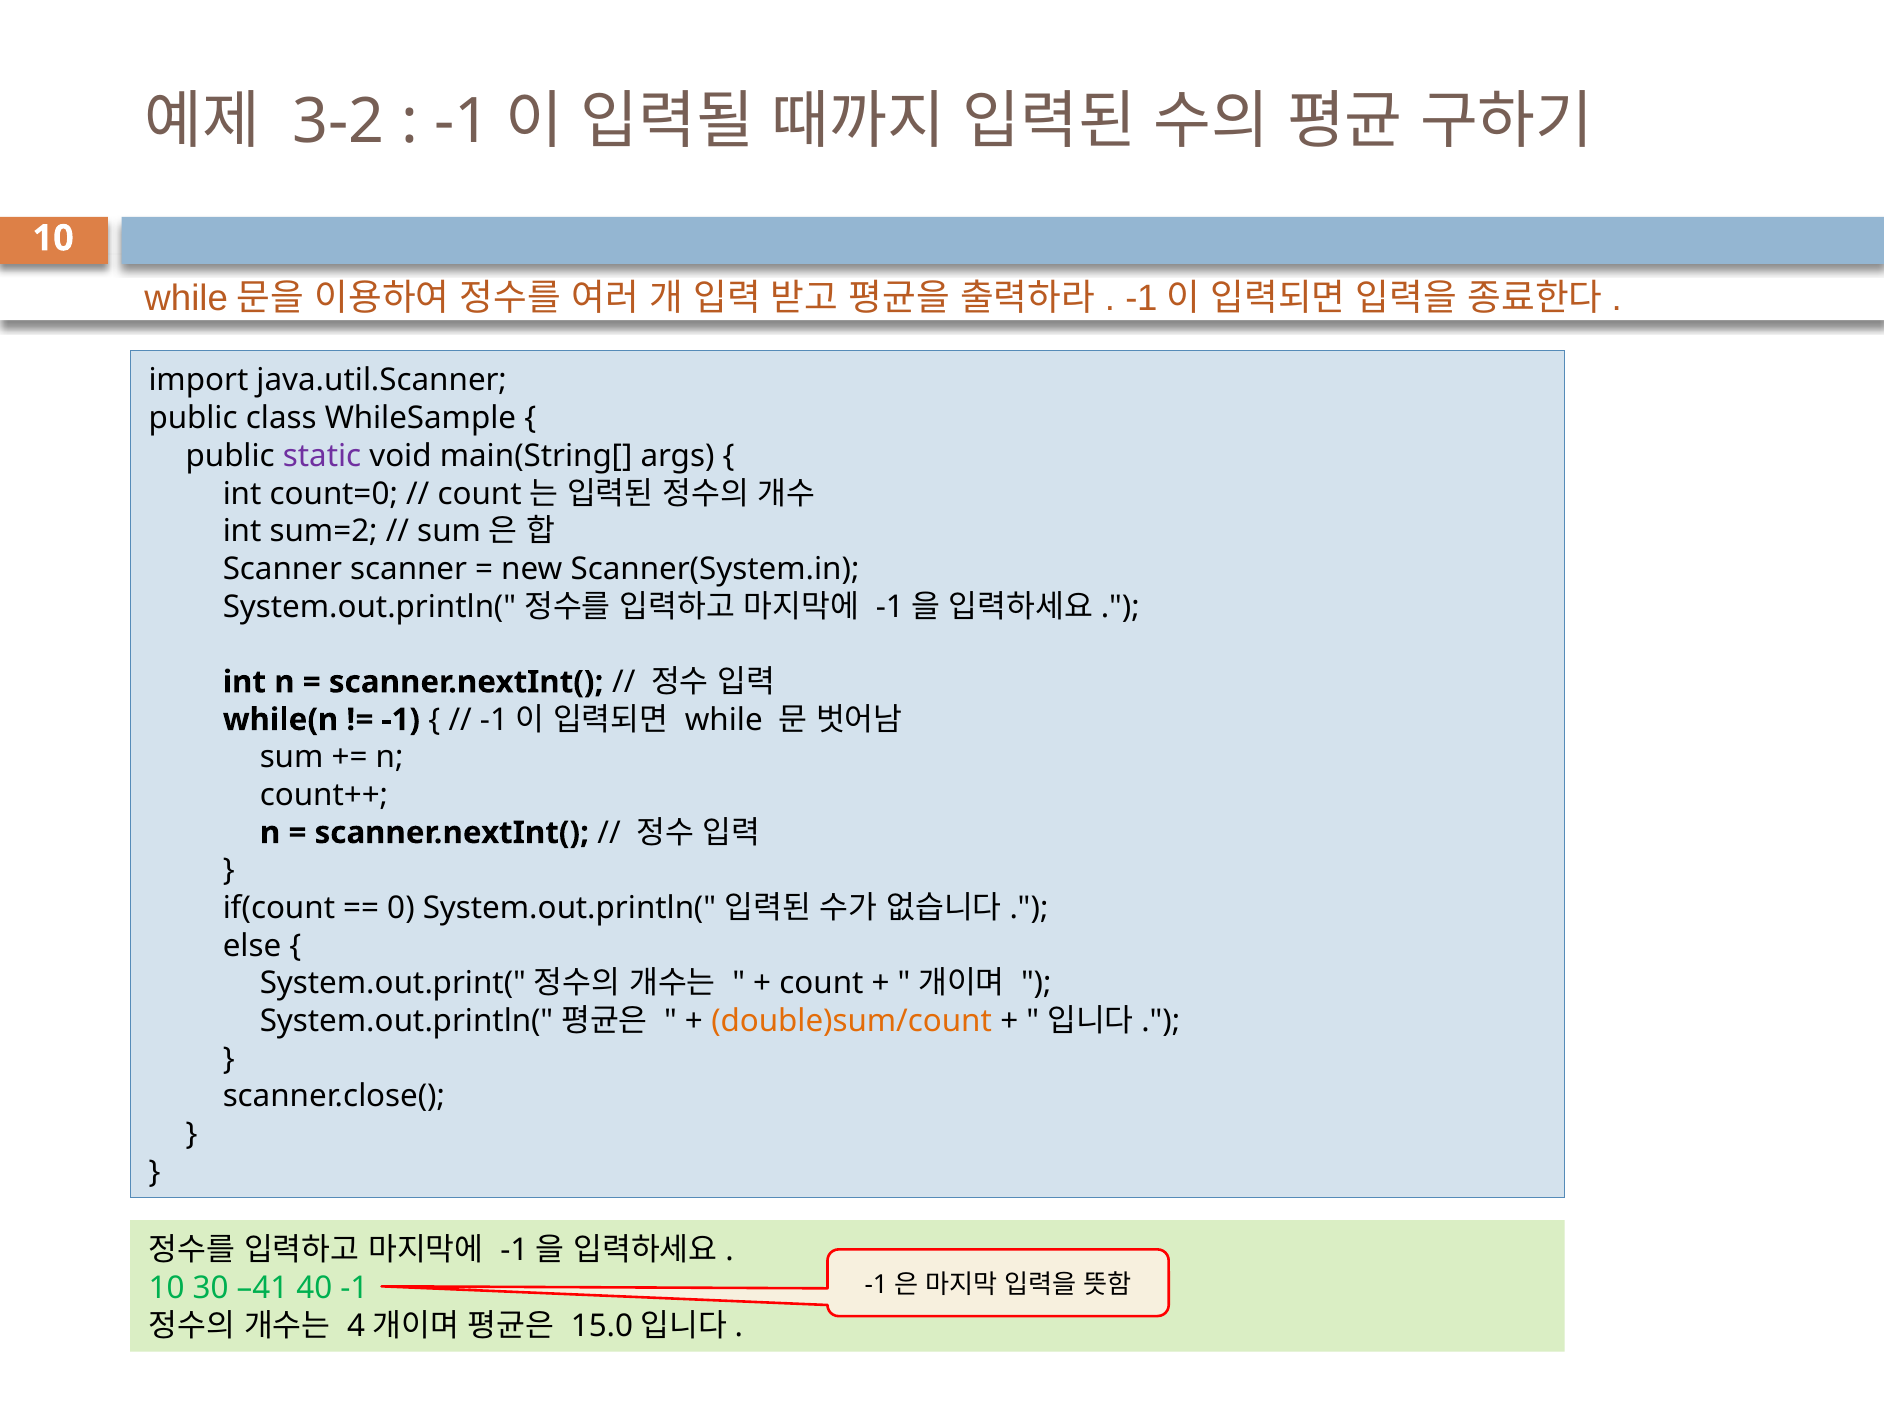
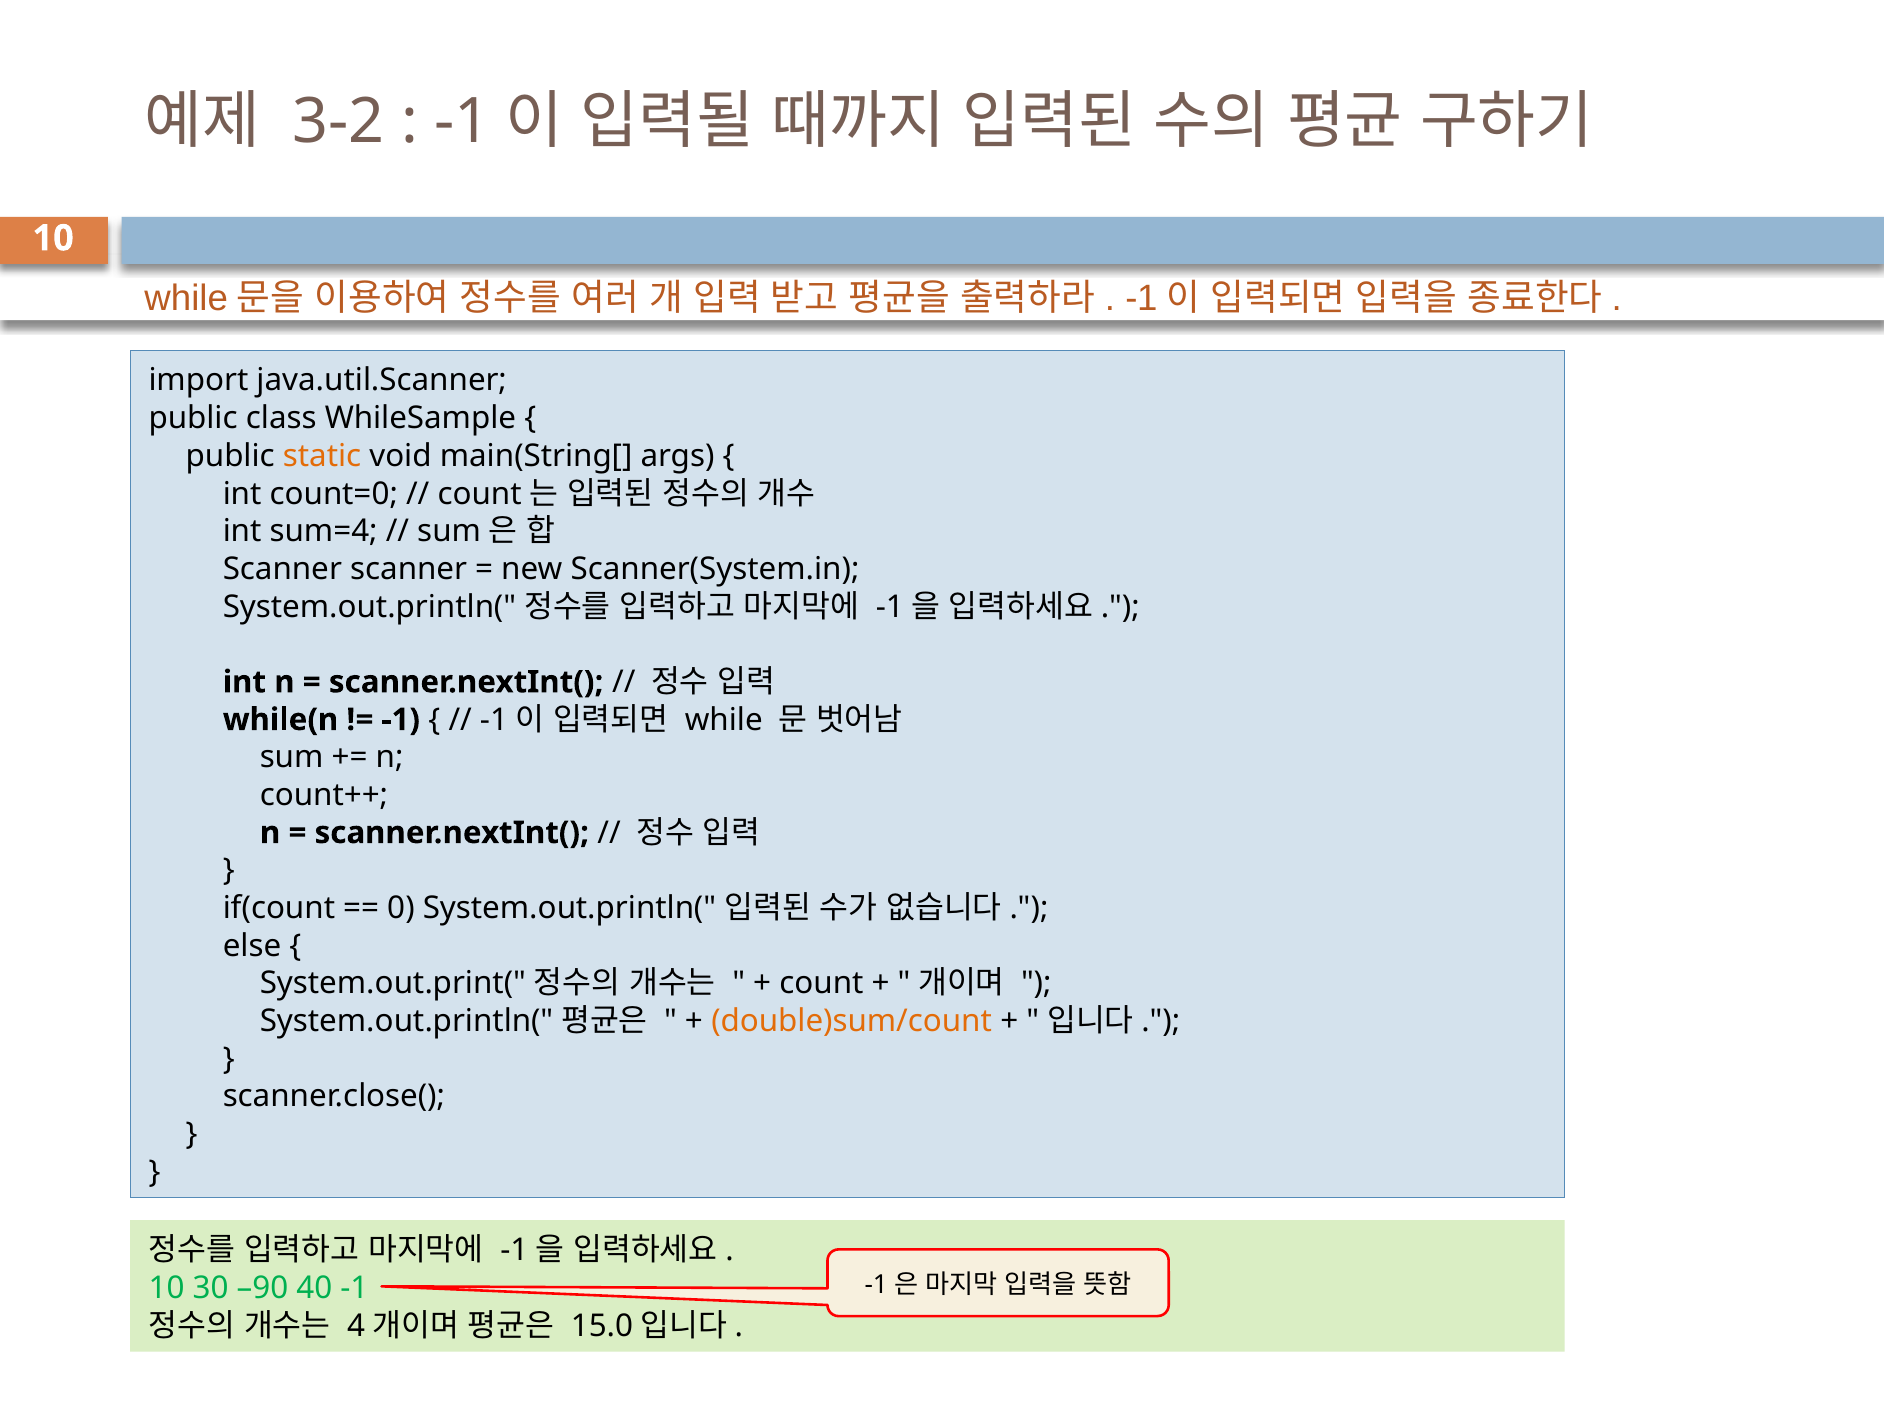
static colour: purple -> orange
sum=2: sum=2 -> sum=4
–41: –41 -> –90
